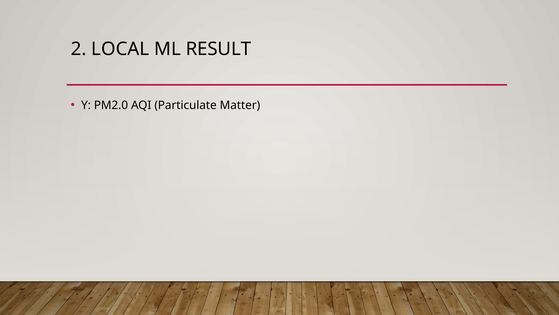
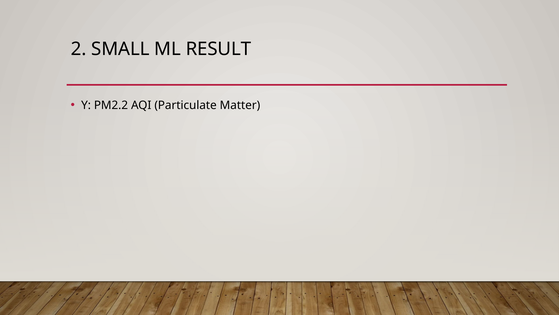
LOCAL: LOCAL -> SMALL
PM2.0: PM2.0 -> PM2.2
